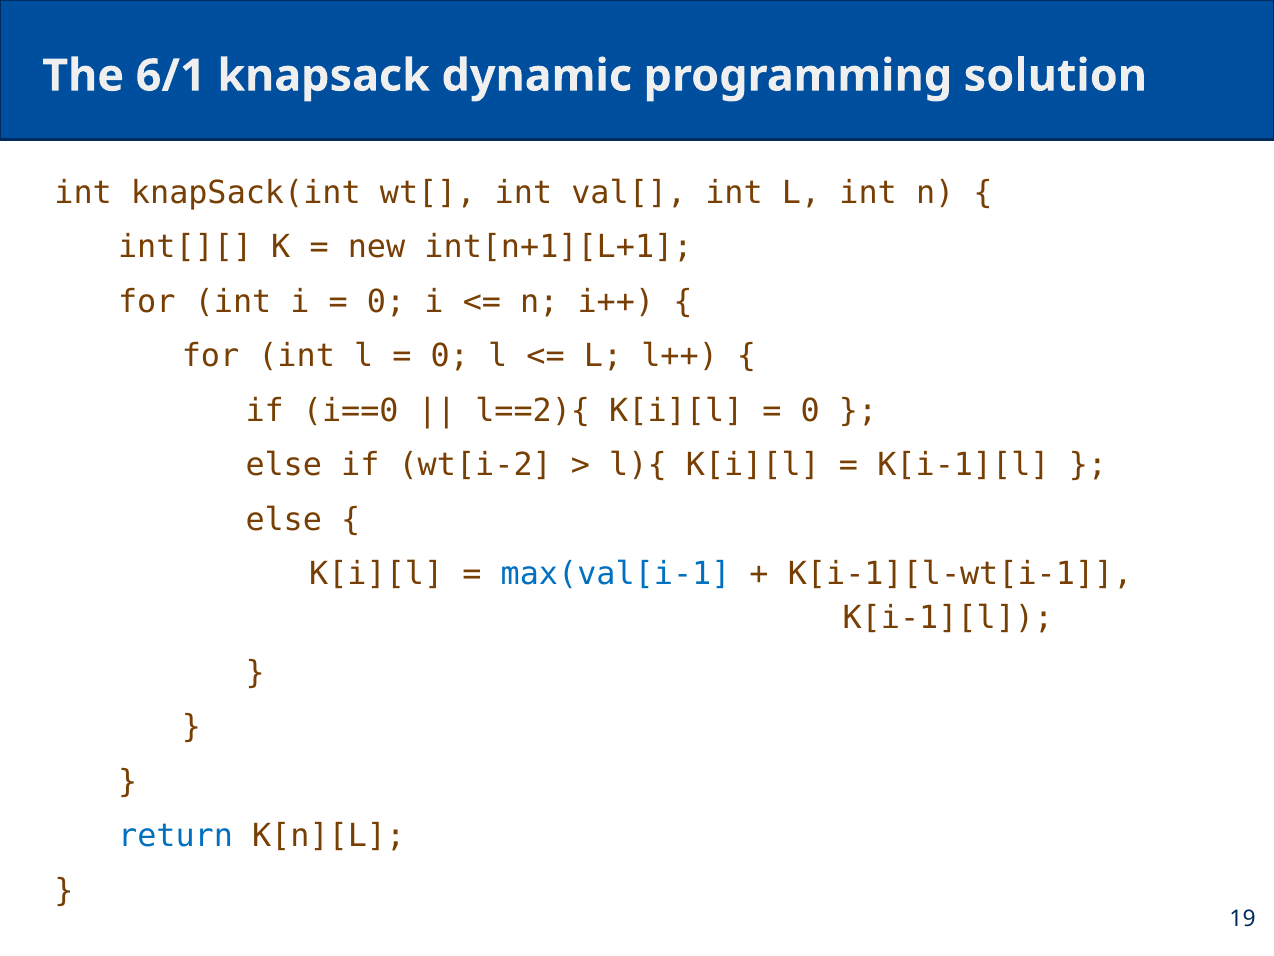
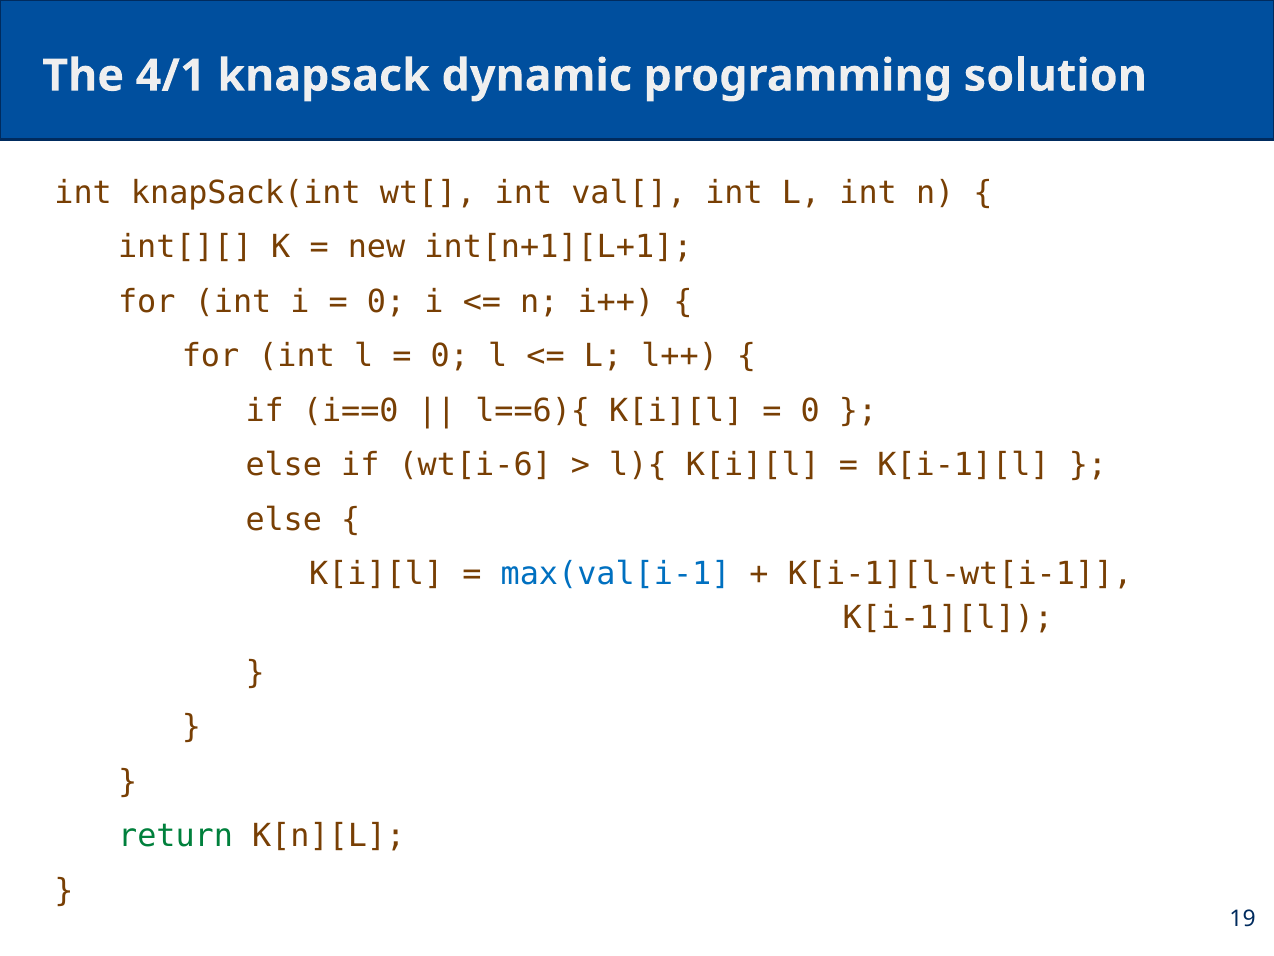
6/1: 6/1 -> 4/1
l==2){: l==2){ -> l==6){
wt[i-2: wt[i-2 -> wt[i-6
return colour: blue -> green
